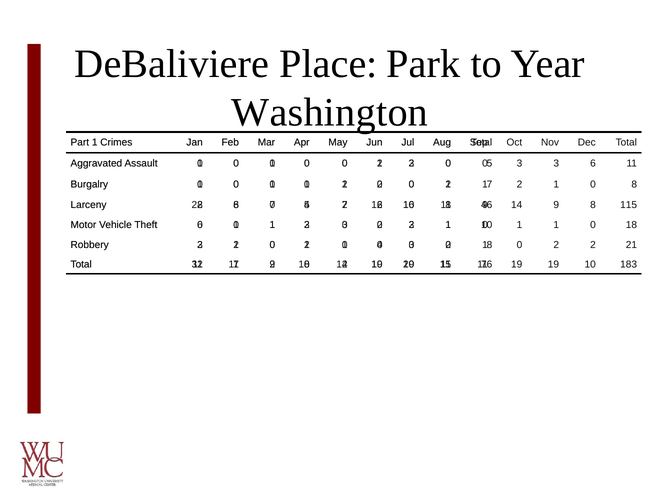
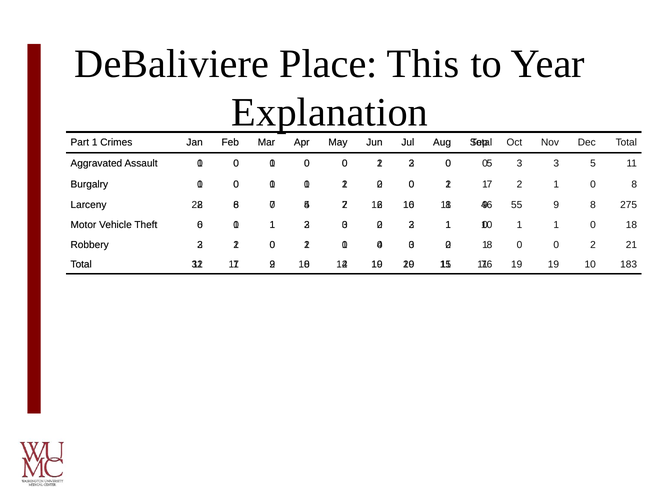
Park: Park -> This
Washington: Washington -> Explanation
3 6: 6 -> 5
14: 14 -> 55
115: 115 -> 275
2 at (556, 245): 2 -> 0
